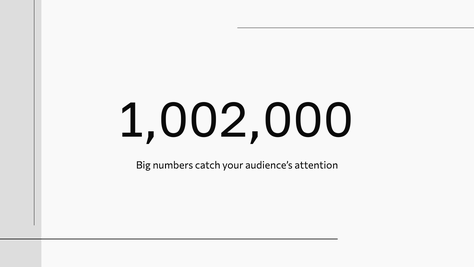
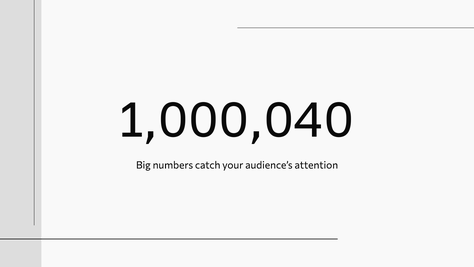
1,002,000: 1,002,000 -> 1,000,040
